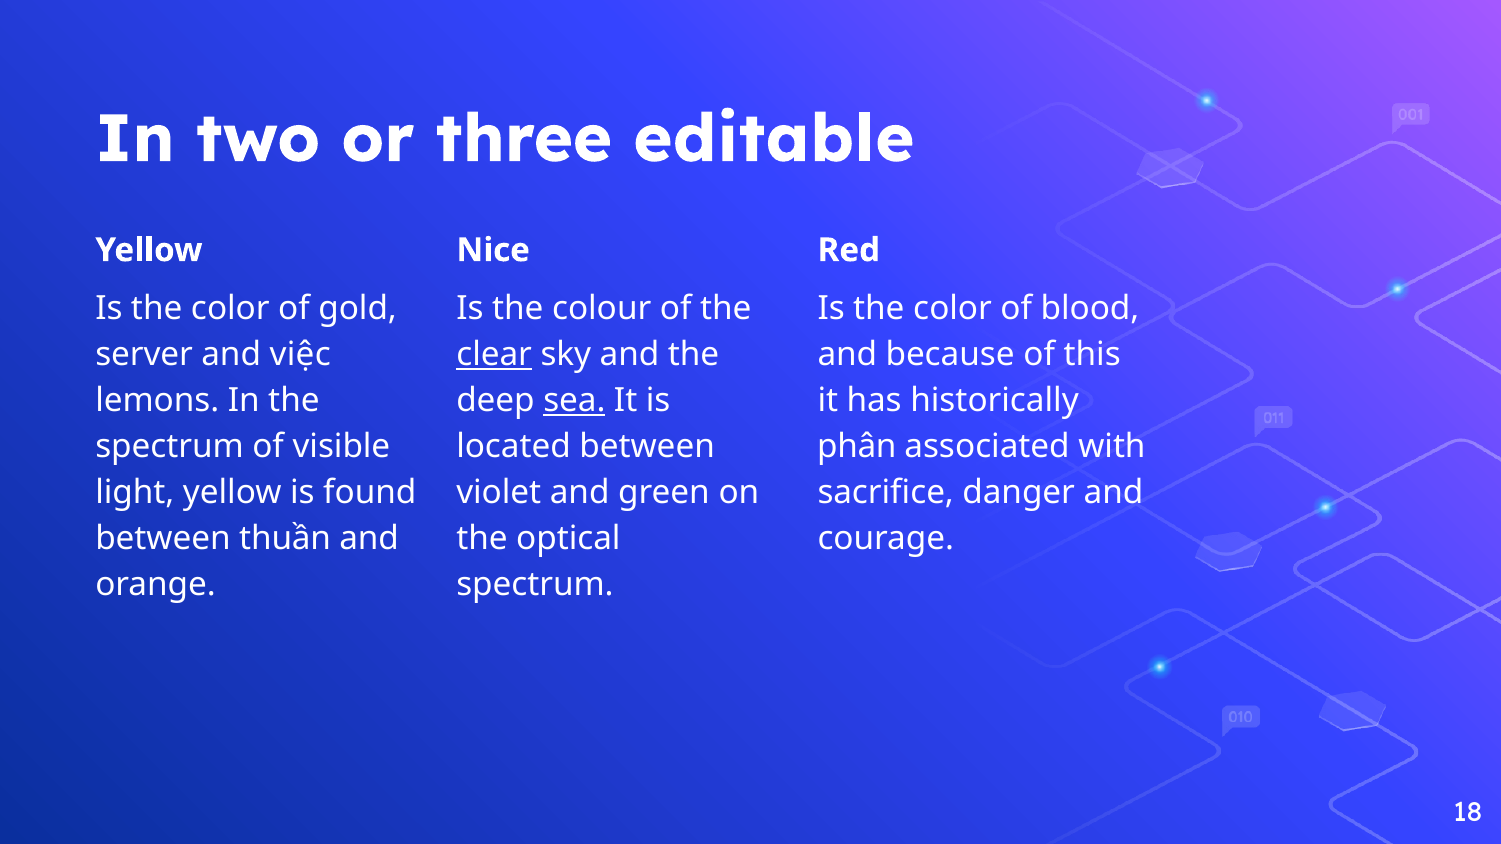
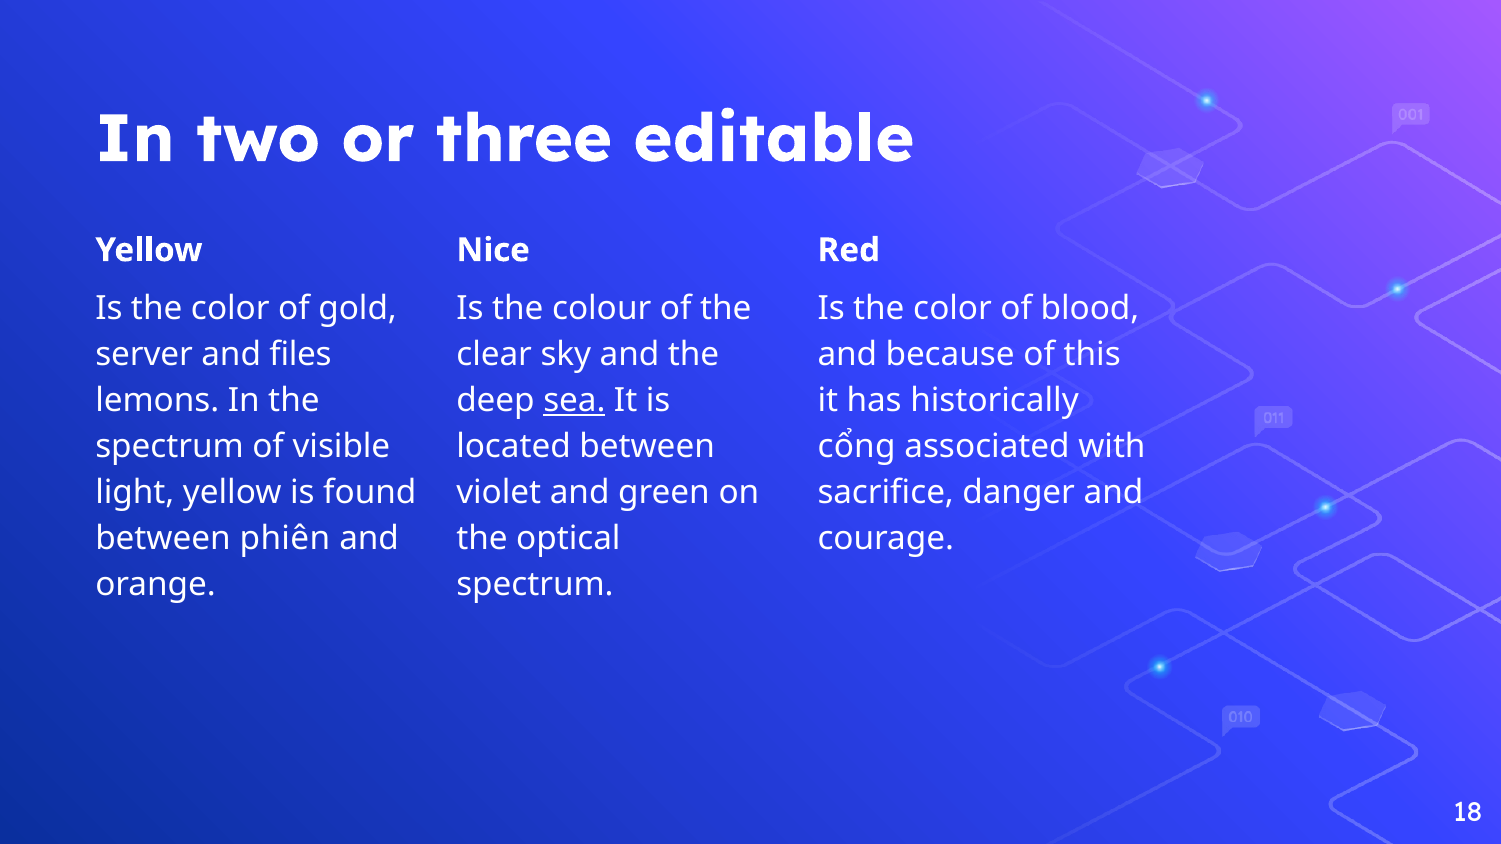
việc: việc -> files
clear underline: present -> none
phân: phân -> cổng
thuần: thuần -> phiên
